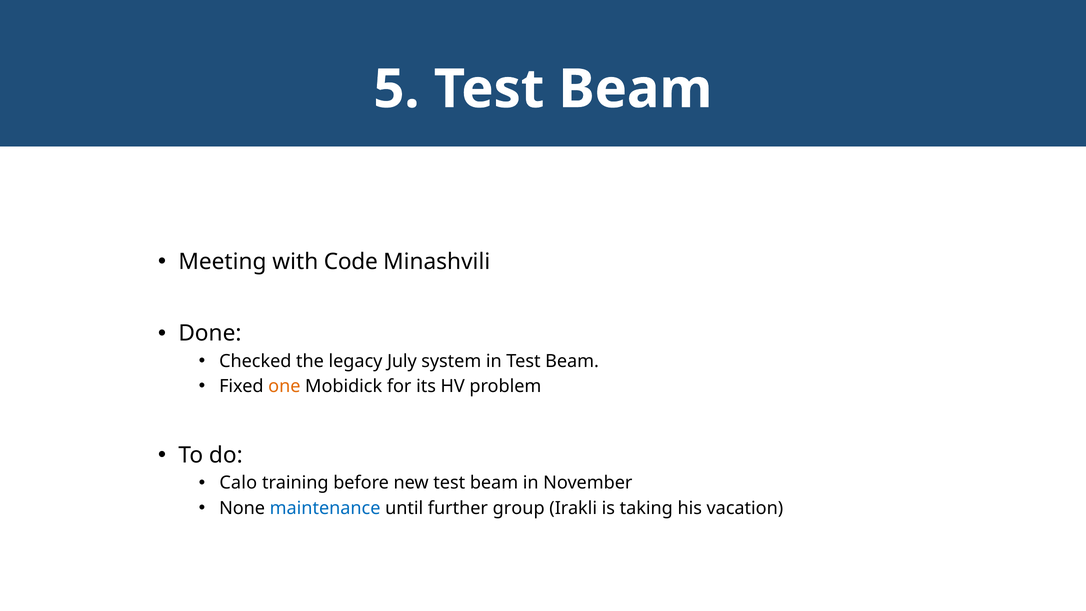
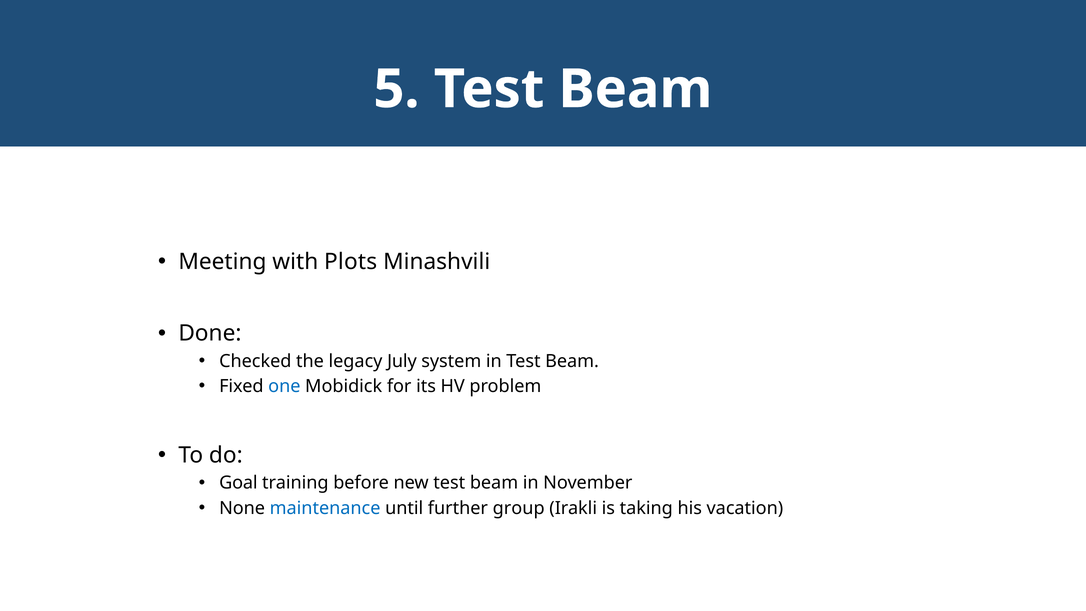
Code: Code -> Plots
one colour: orange -> blue
Calo: Calo -> Goal
